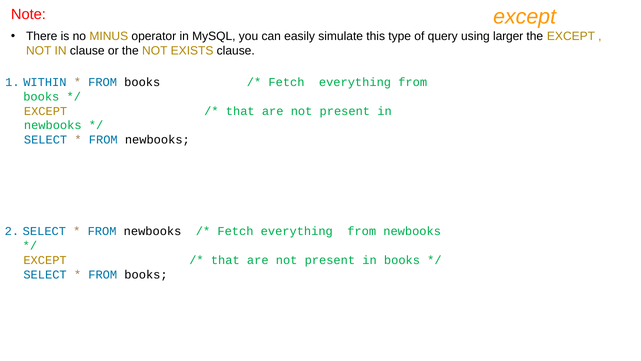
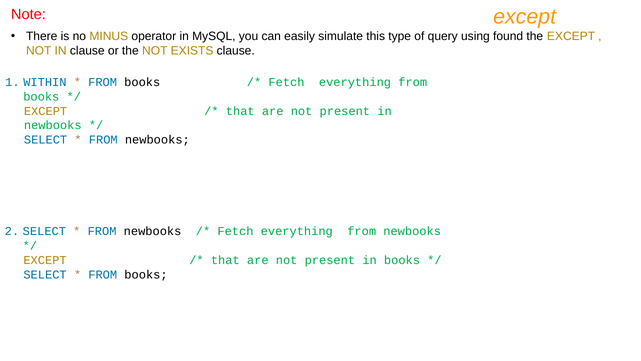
larger: larger -> found
